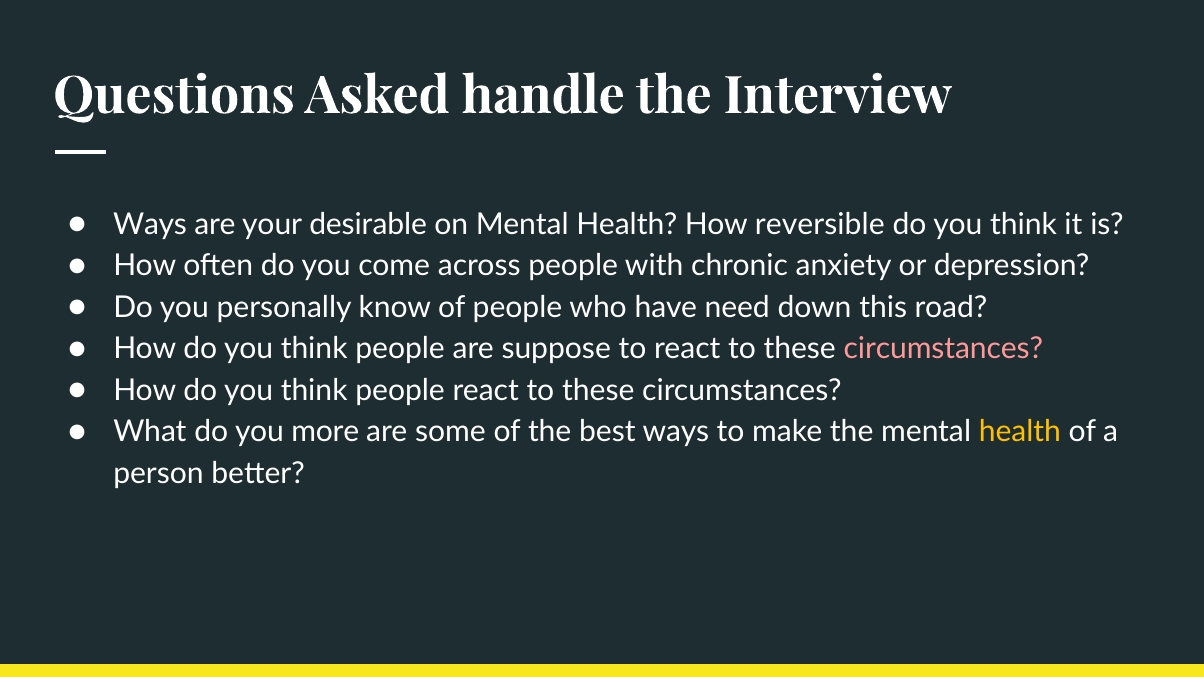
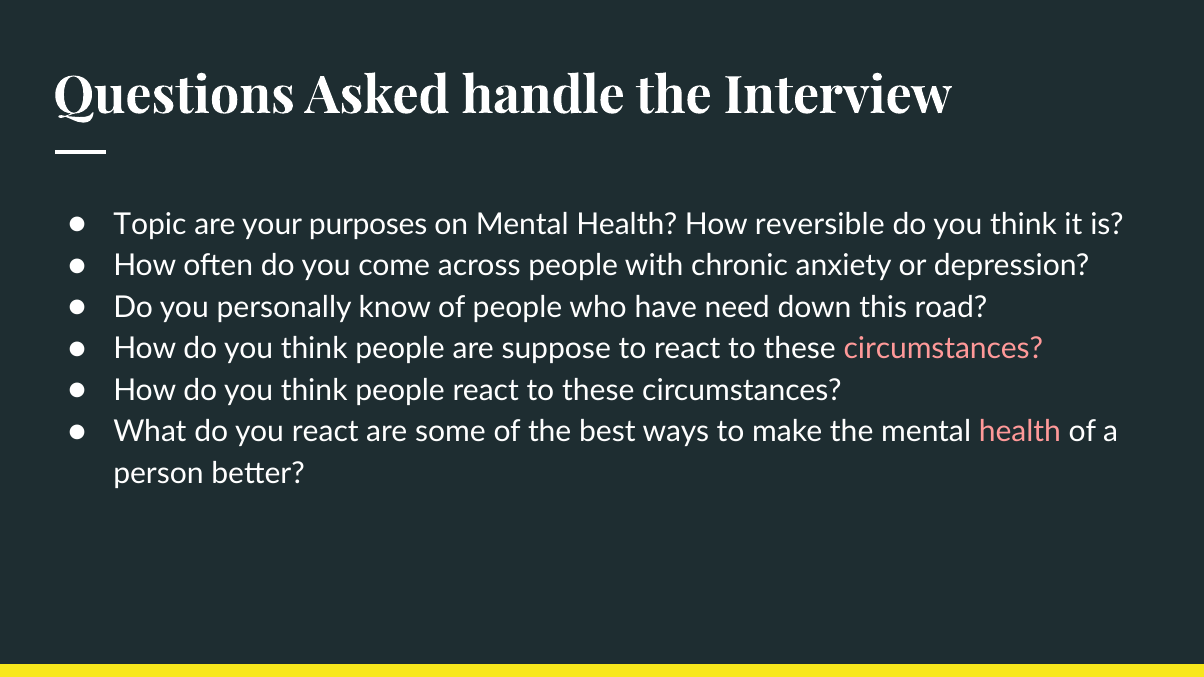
Ways at (150, 224): Ways -> Topic
desirable: desirable -> purposes
you more: more -> react
health at (1020, 432) colour: yellow -> pink
